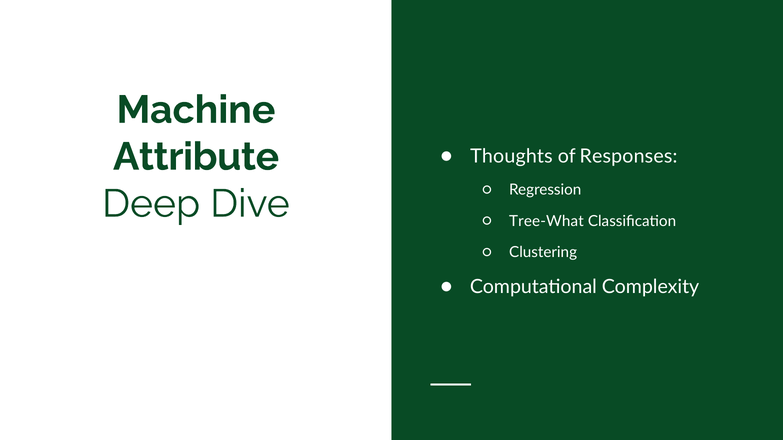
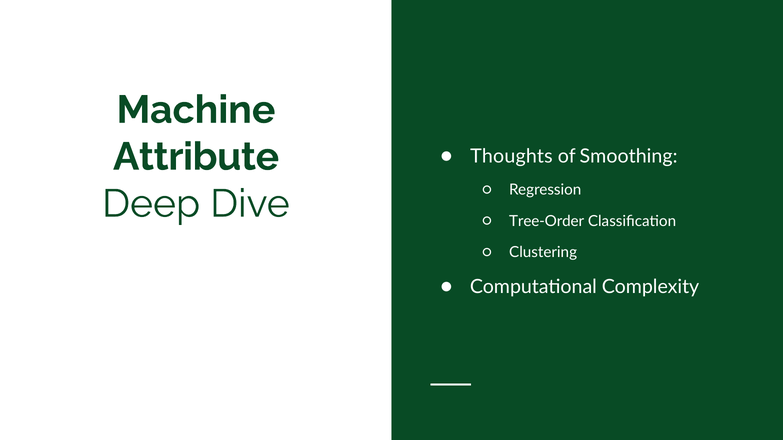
Responses: Responses -> Smoothing
Tree-What: Tree-What -> Tree-Order
